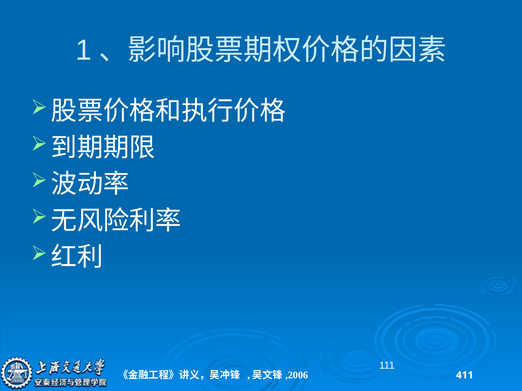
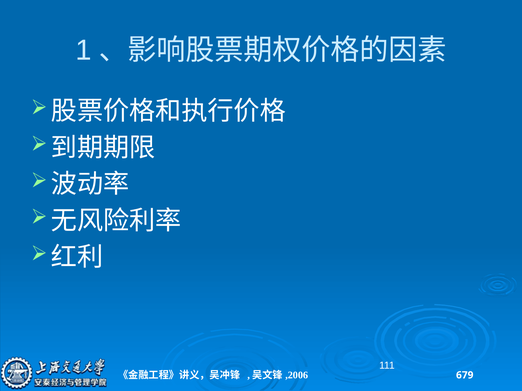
411: 411 -> 679
